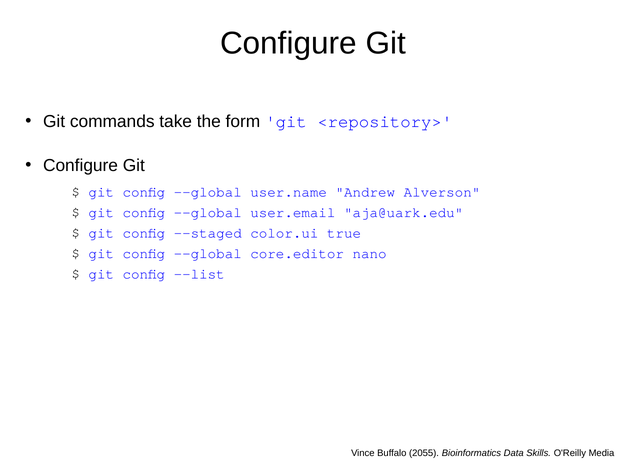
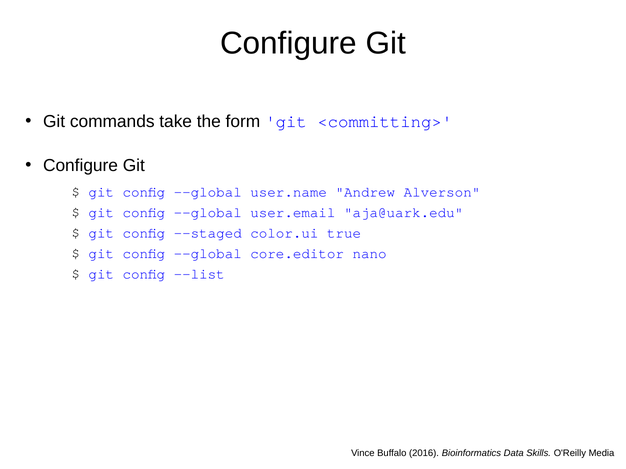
<repository>: <repository> -> <committing>
2055: 2055 -> 2016
